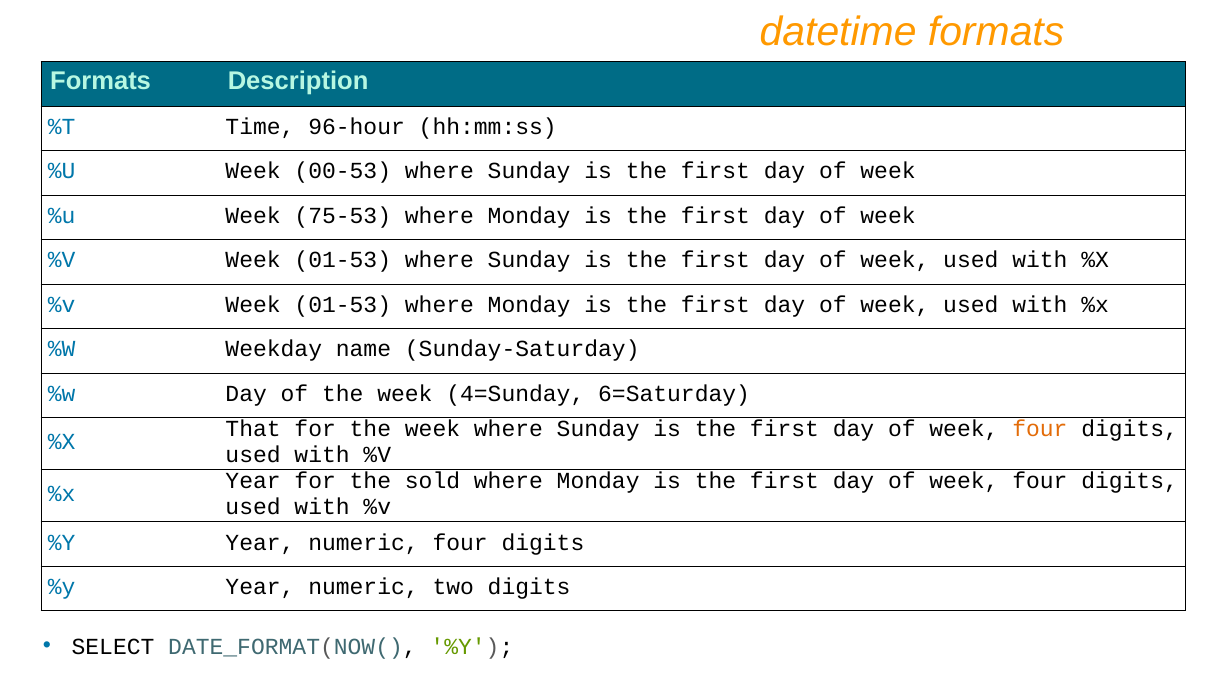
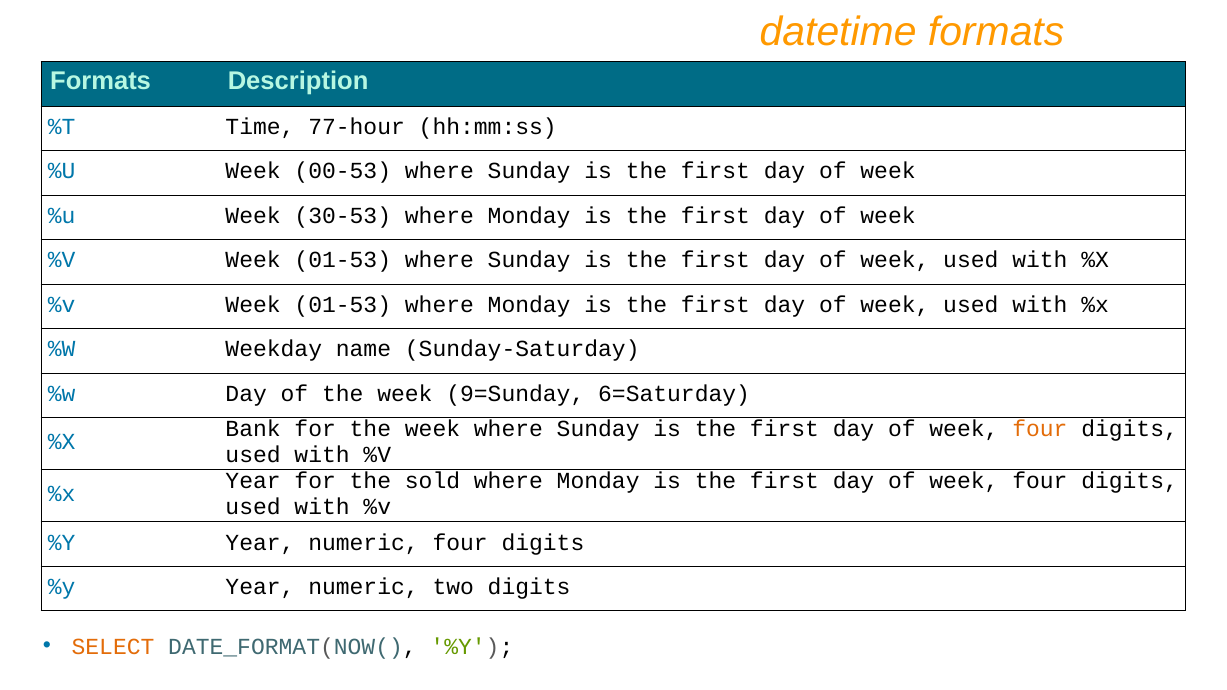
96-hour: 96-hour -> 77-hour
75-53: 75-53 -> 30-53
4=Sunday: 4=Sunday -> 9=Sunday
That: That -> Bank
SELECT colour: black -> orange
